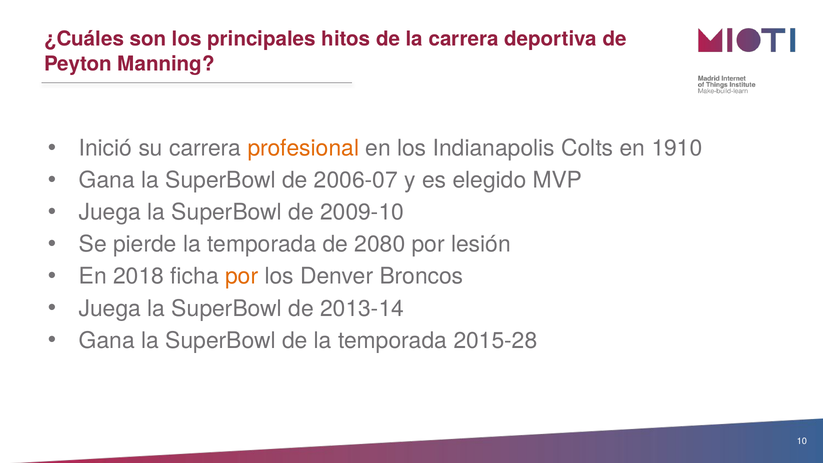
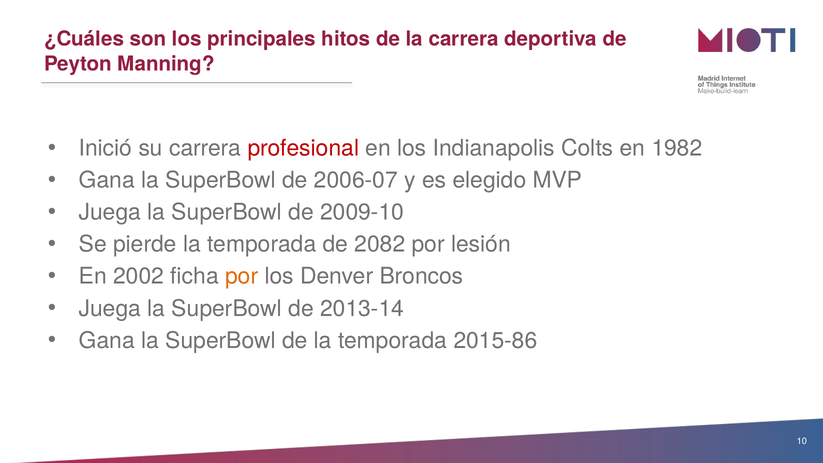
profesional colour: orange -> red
1910: 1910 -> 1982
2080: 2080 -> 2082
2018: 2018 -> 2002
2015-28: 2015-28 -> 2015-86
